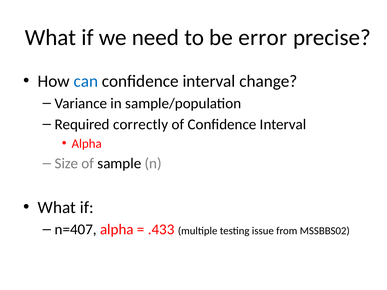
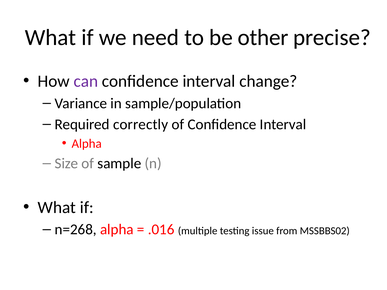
error: error -> other
can colour: blue -> purple
n=407: n=407 -> n=268
.433: .433 -> .016
